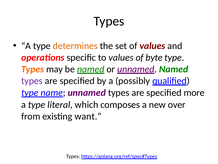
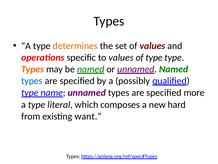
of byte: byte -> type
types at (32, 81) colour: purple -> blue
over: over -> hard
